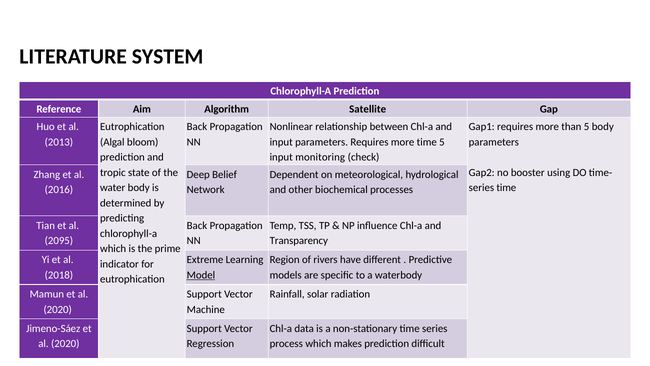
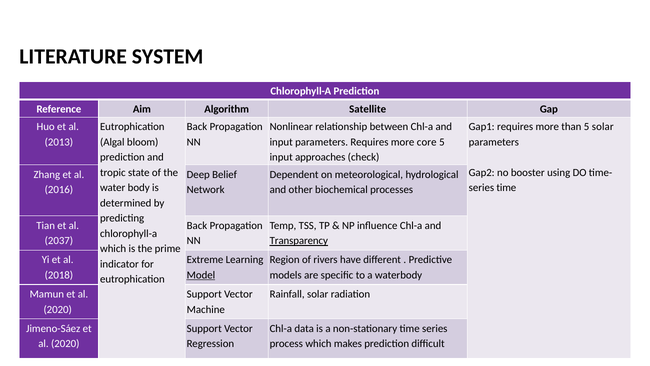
5 body: body -> solar
more time: time -> core
monitoring: monitoring -> approaches
2095: 2095 -> 2037
Transparency underline: none -> present
